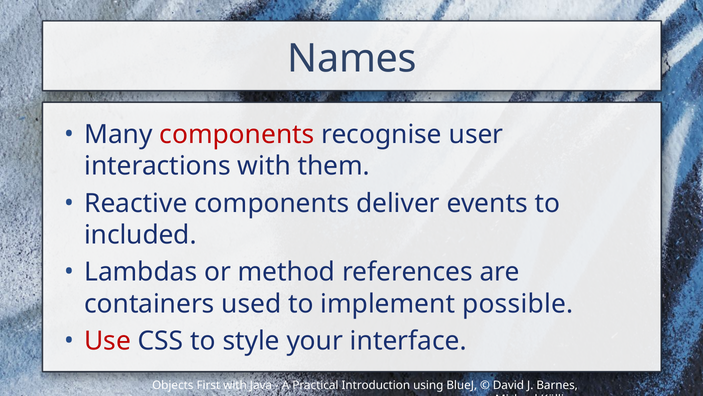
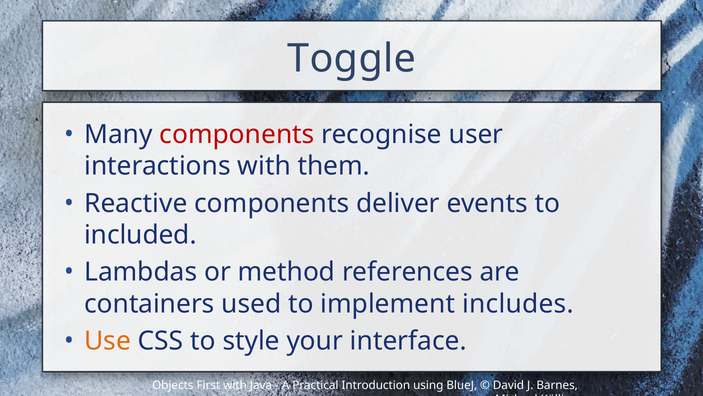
Names: Names -> Toggle
possible: possible -> includes
Use colour: red -> orange
